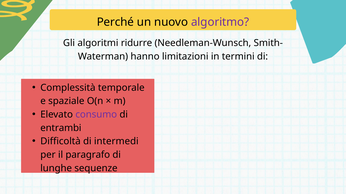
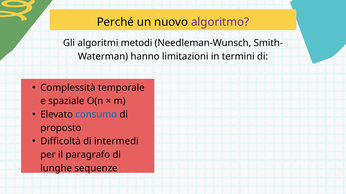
ridurre: ridurre -> metodi
consumo colour: purple -> blue
entrambi: entrambi -> proposto
